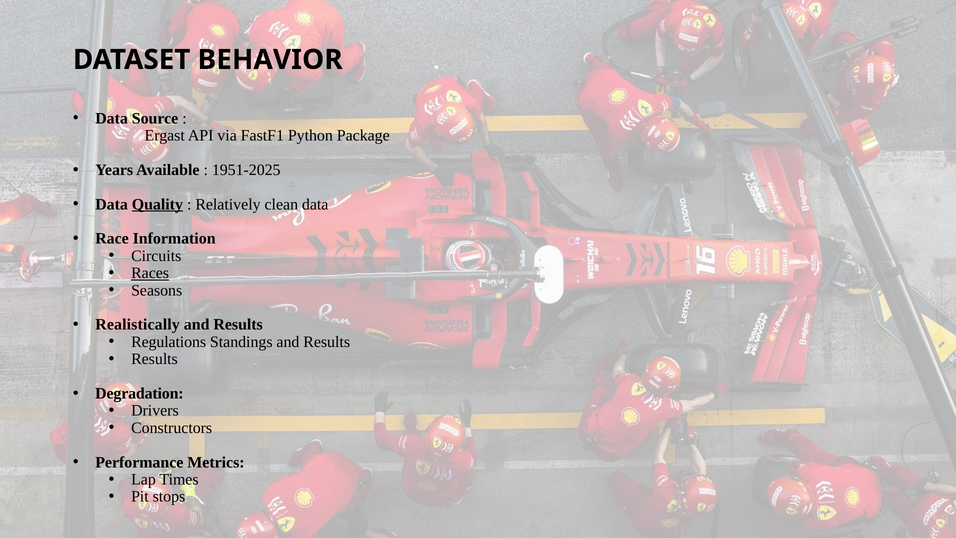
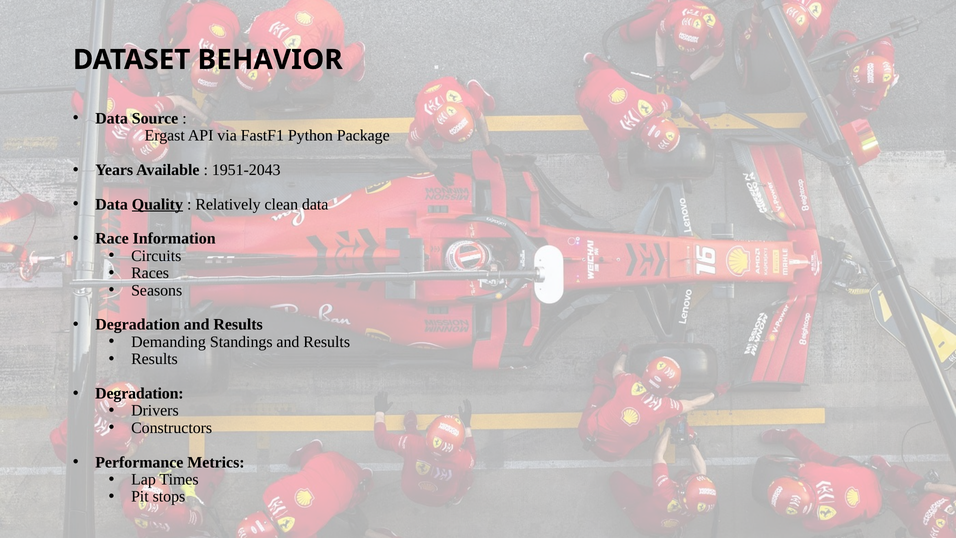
1951-2025: 1951-2025 -> 1951-2043
Races underline: present -> none
Realistically at (138, 325): Realistically -> Degradation
Regulations: Regulations -> Demanding
